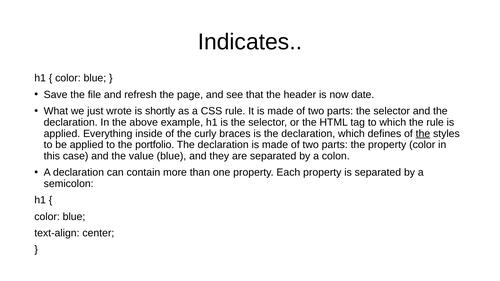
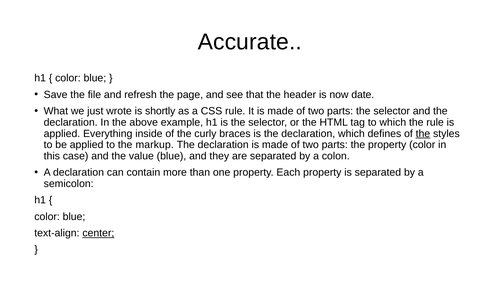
Indicates: Indicates -> Accurate
portfolio: portfolio -> markup
center underline: none -> present
